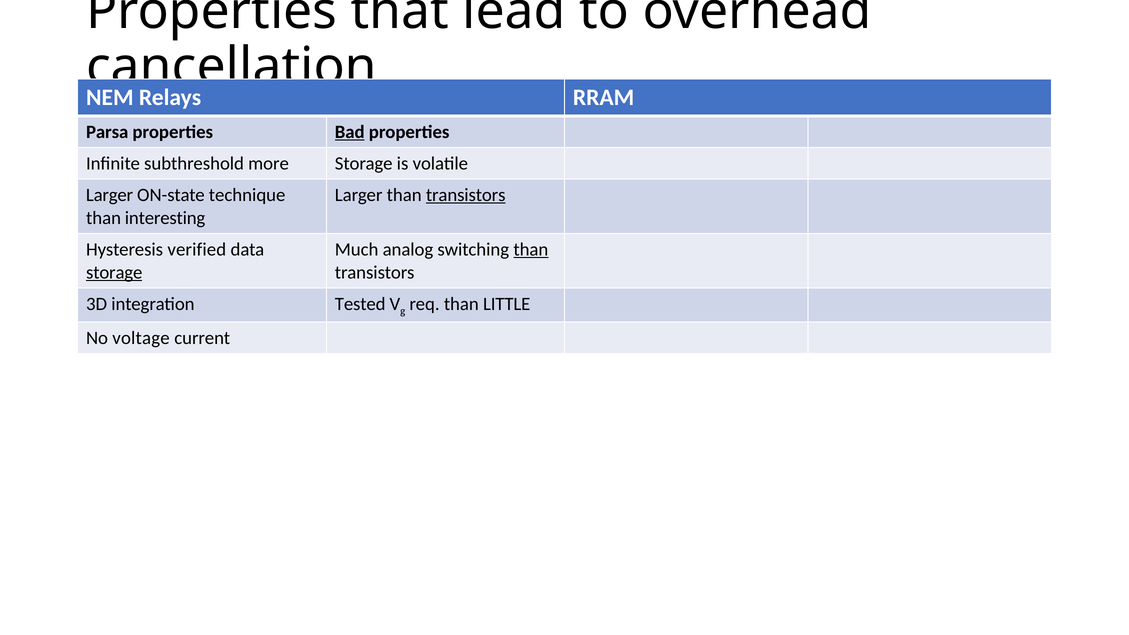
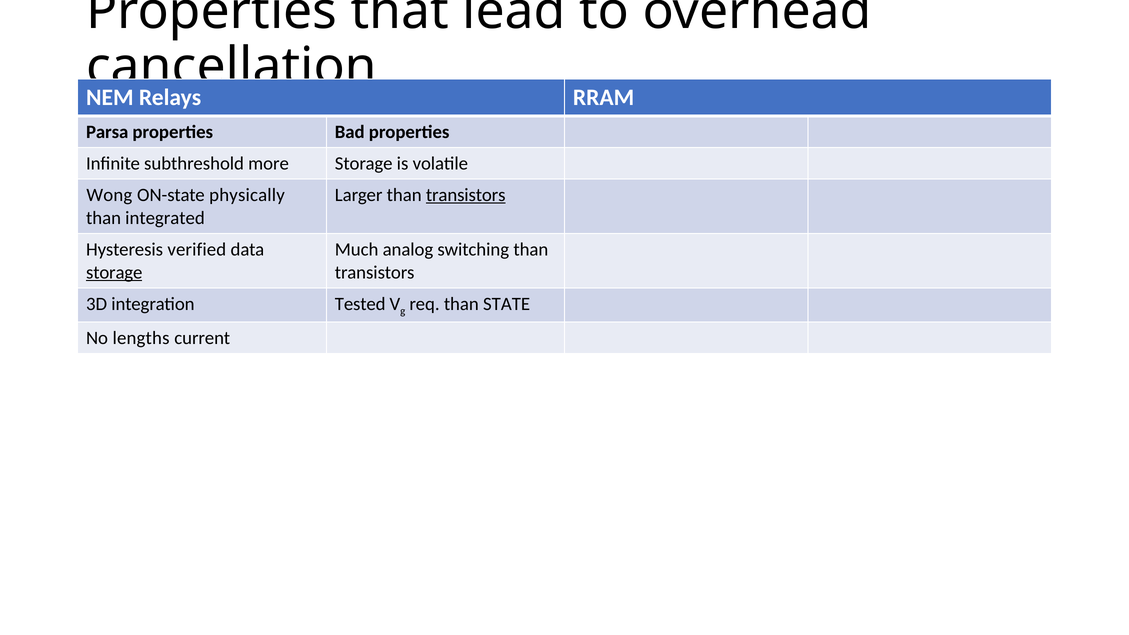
Bad underline: present -> none
Larger at (110, 195): Larger -> Wong
technique: technique -> physically
interesting: interesting -> integrated
than at (531, 250) underline: present -> none
LITTLE: LITTLE -> STATE
voltage: voltage -> lengths
